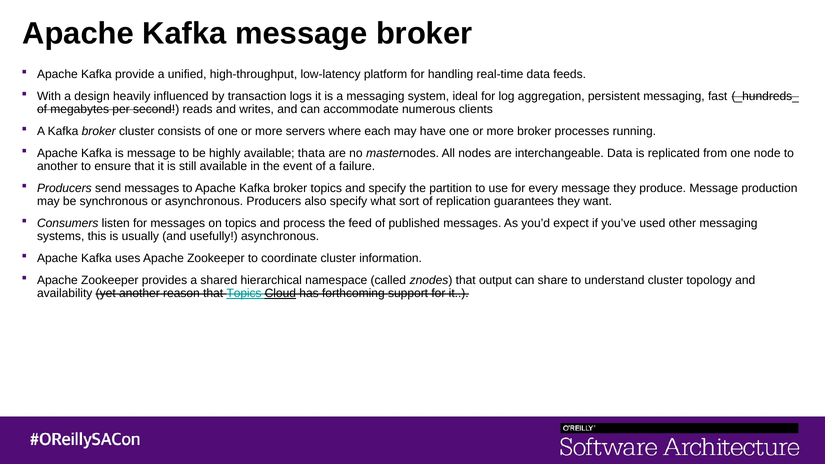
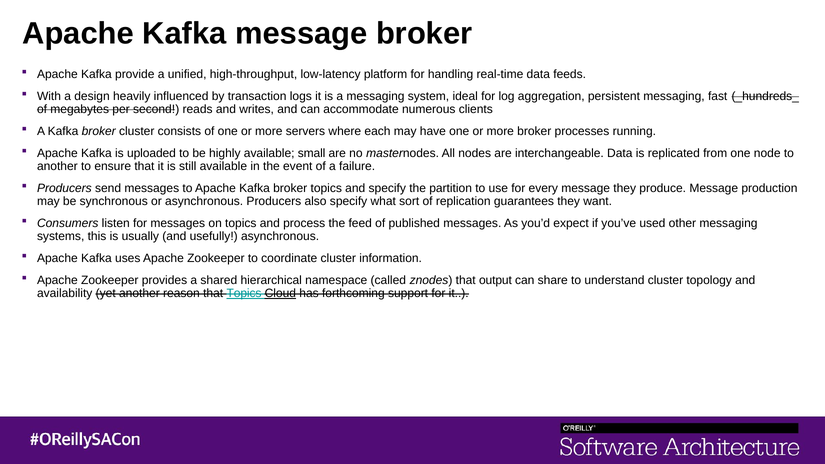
is message: message -> uploaded
thata: thata -> small
